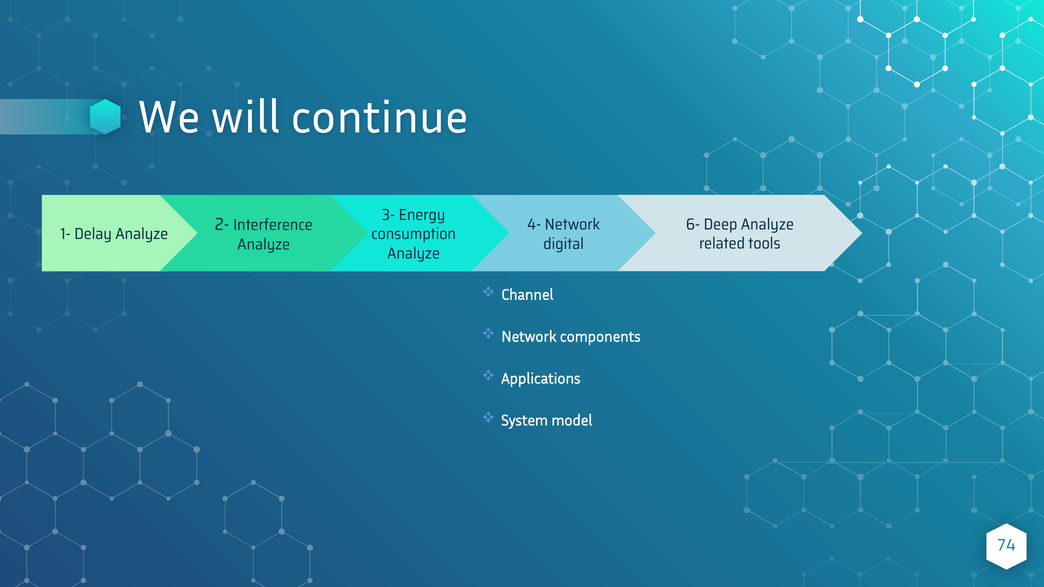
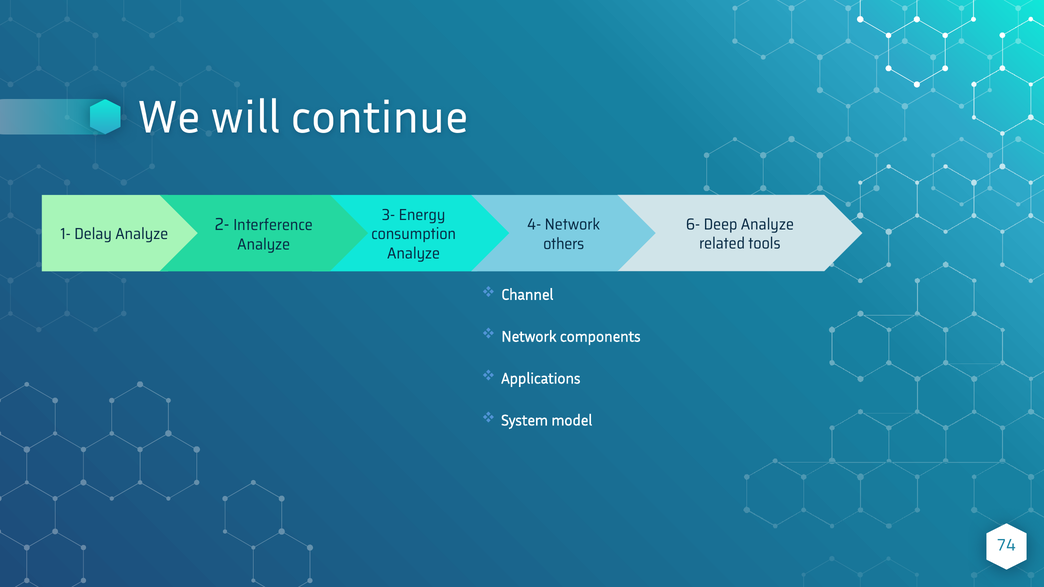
digital: digital -> others
